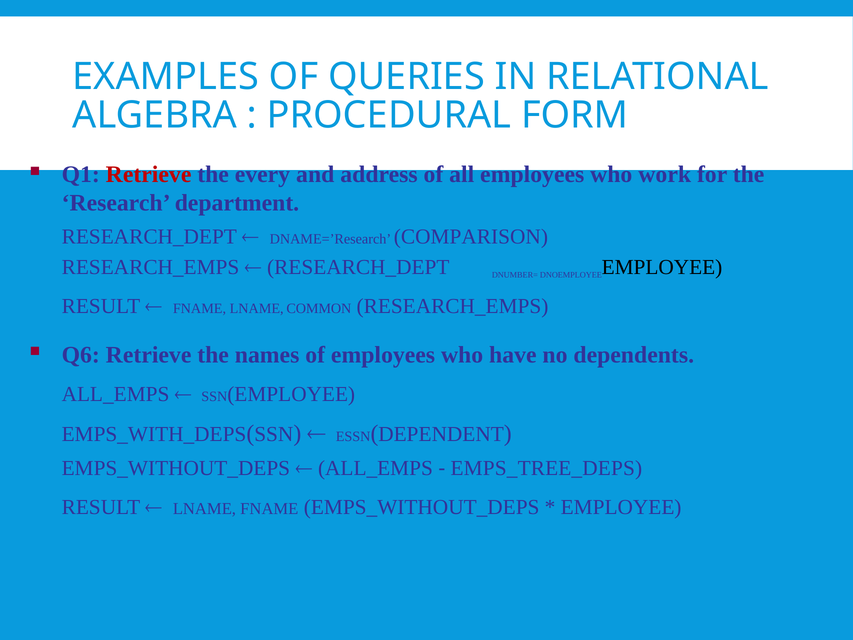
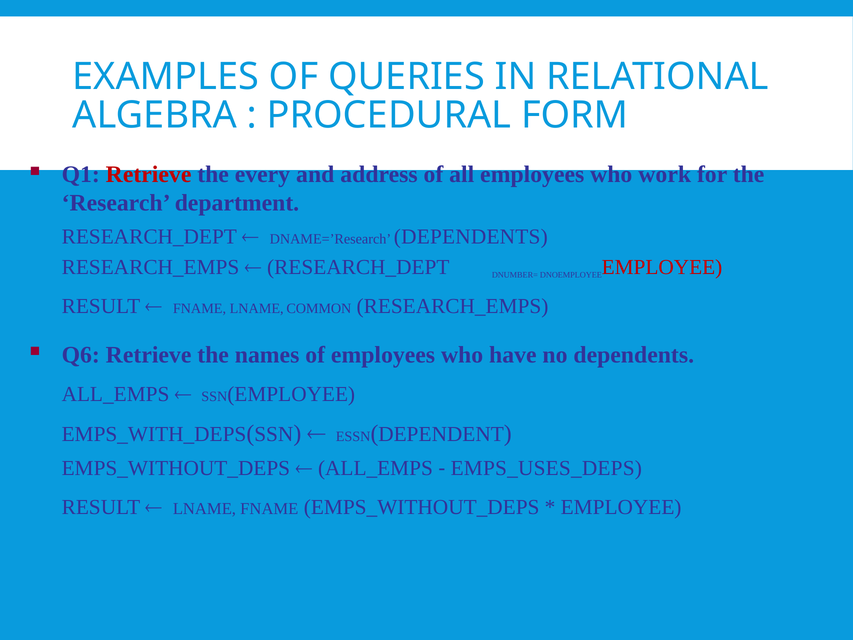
DNAME=’Research COMPARISON: COMPARISON -> DEPENDENTS
EMPLOYEE at (662, 267) colour: black -> red
EMPS_TREE_DEPS: EMPS_TREE_DEPS -> EMPS_USES_DEPS
